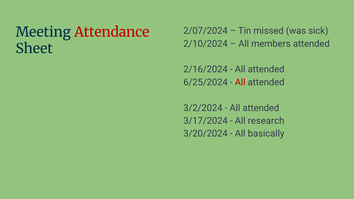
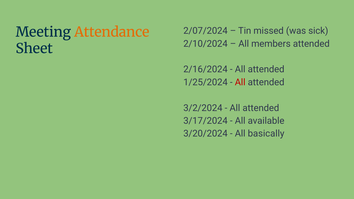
Attendance colour: red -> orange
6/25/2024: 6/25/2024 -> 1/25/2024
research: research -> available
